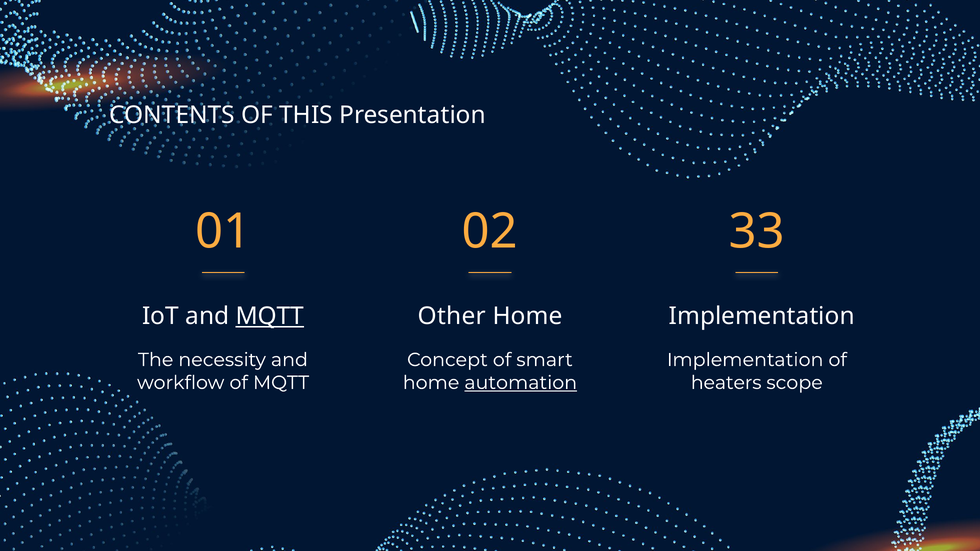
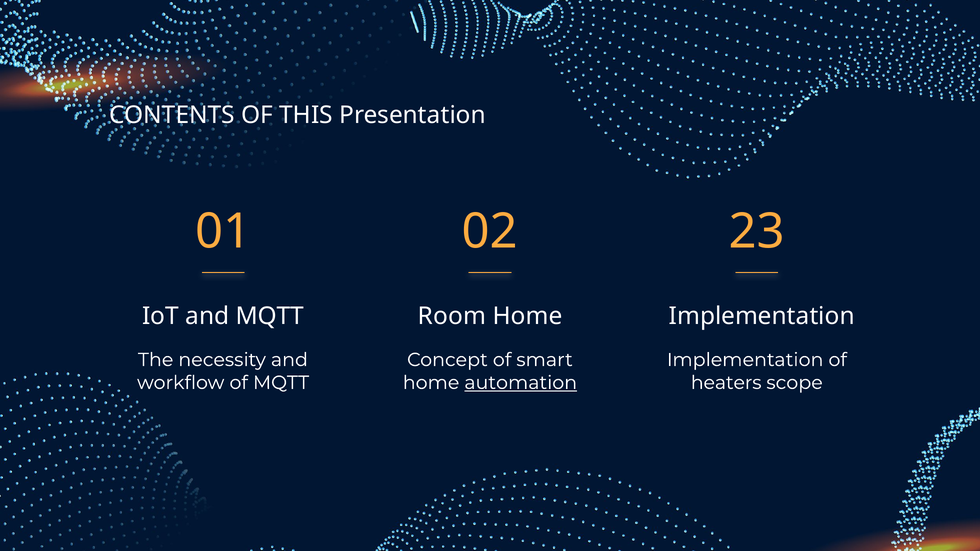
33: 33 -> 23
MQTT at (270, 316) underline: present -> none
Other: Other -> Room
